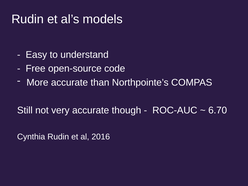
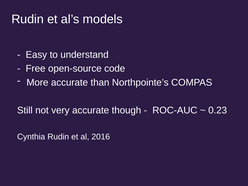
6.70: 6.70 -> 0.23
